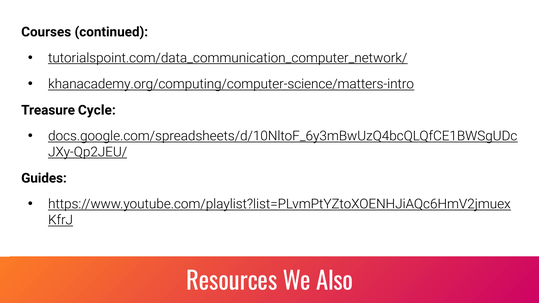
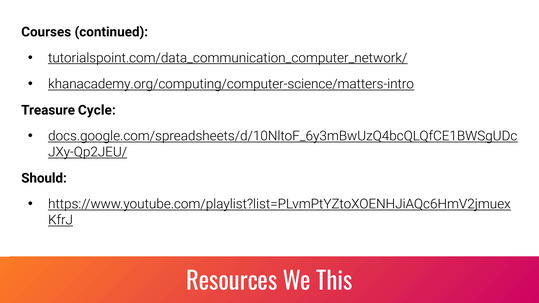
Guides: Guides -> Should
Also: Also -> This
